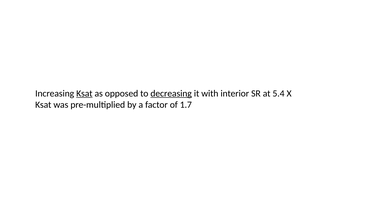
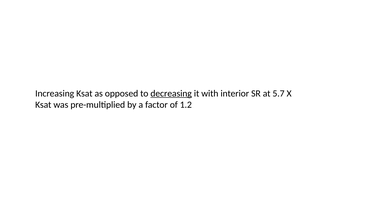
Ksat at (84, 93) underline: present -> none
5.4: 5.4 -> 5.7
1.7: 1.7 -> 1.2
